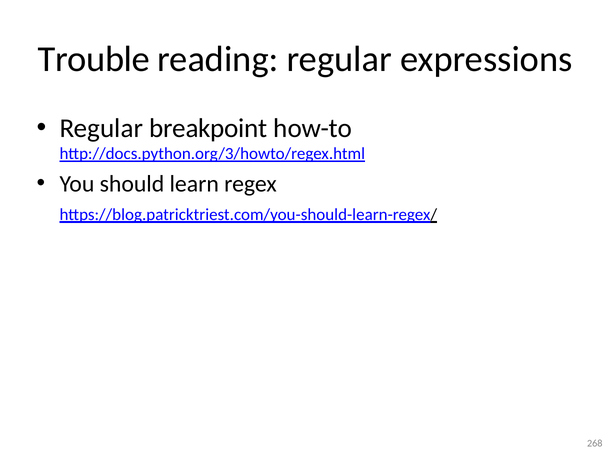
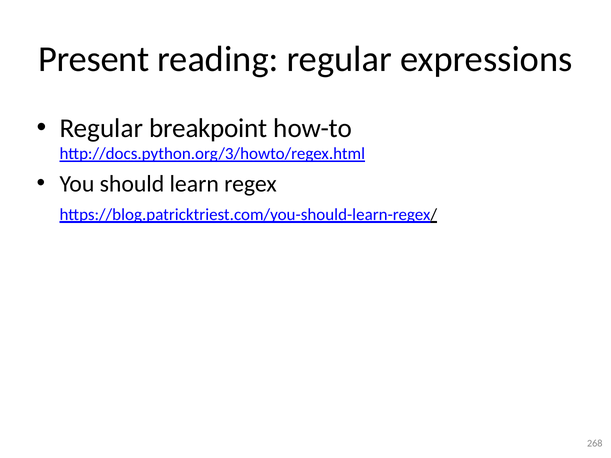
Trouble: Trouble -> Present
